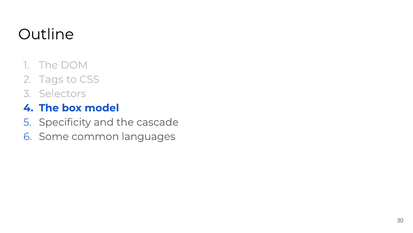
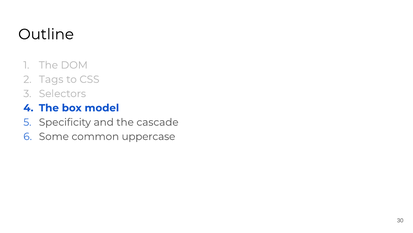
languages: languages -> uppercase
